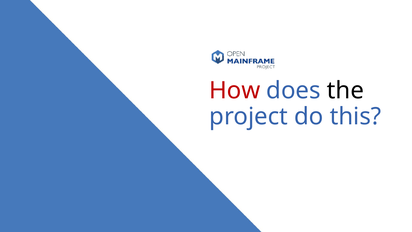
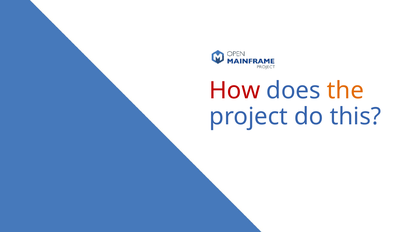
the colour: black -> orange
